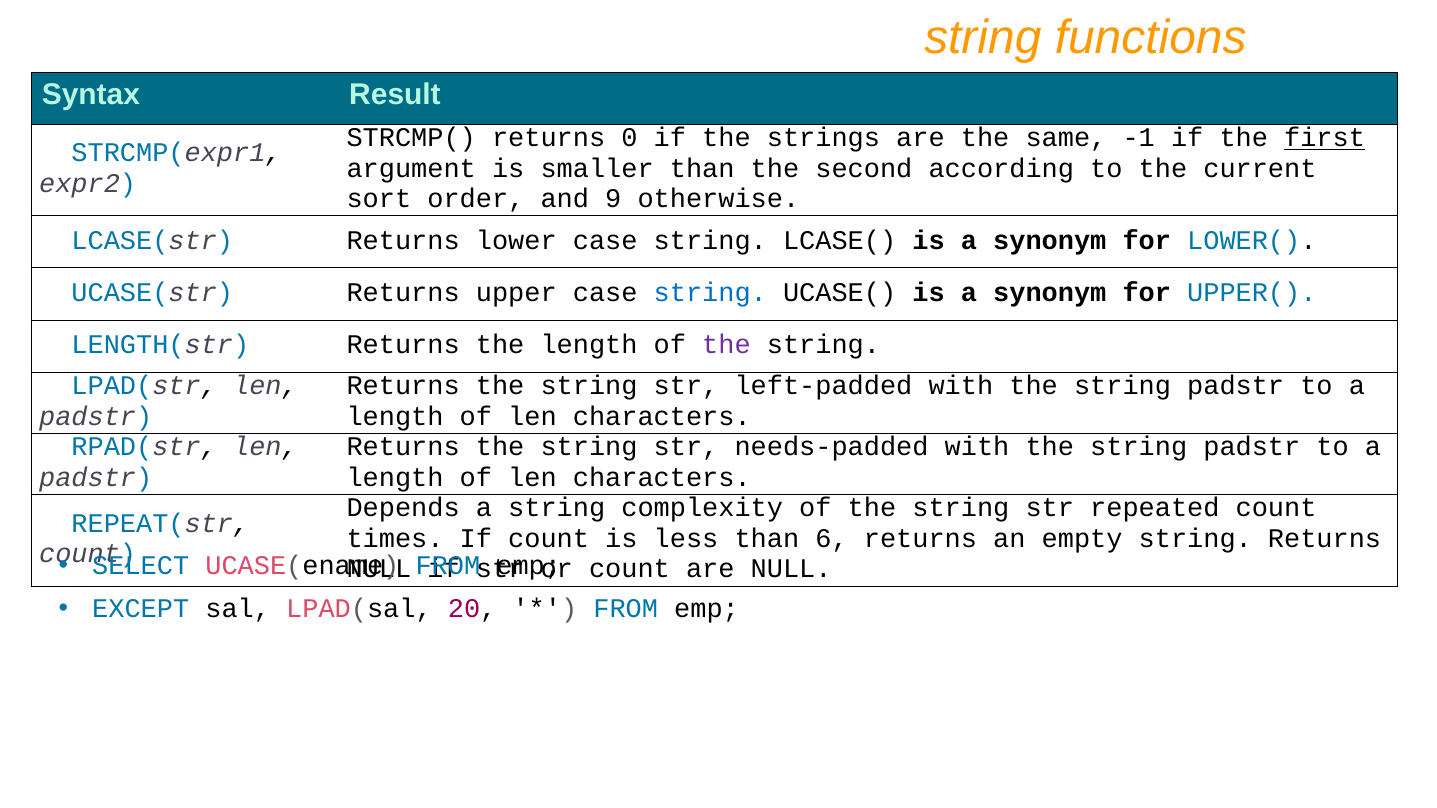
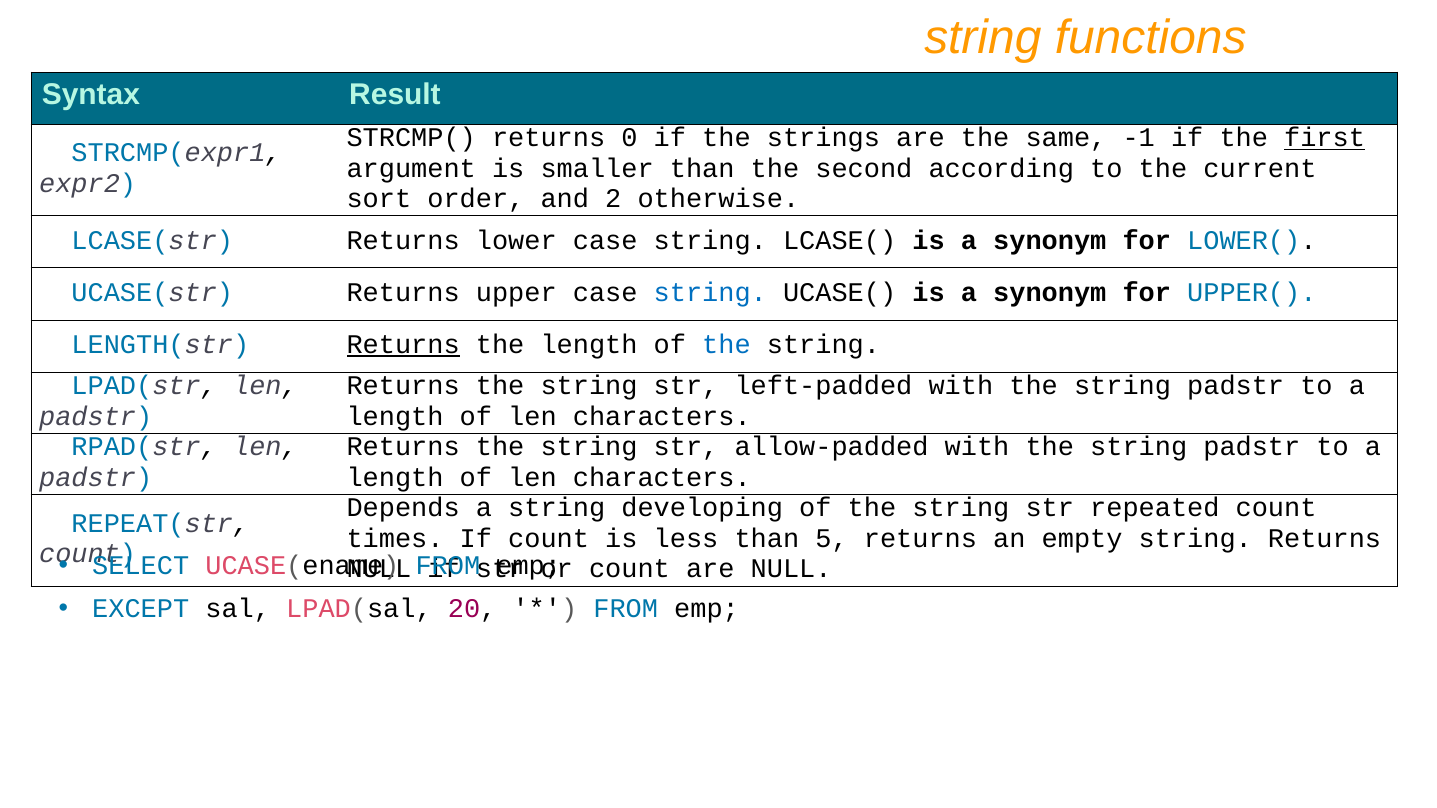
9: 9 -> 2
Returns at (403, 344) underline: none -> present
the at (726, 344) colour: purple -> blue
needs-padded: needs-padded -> allow-padded
complexity: complexity -> developing
6: 6 -> 5
